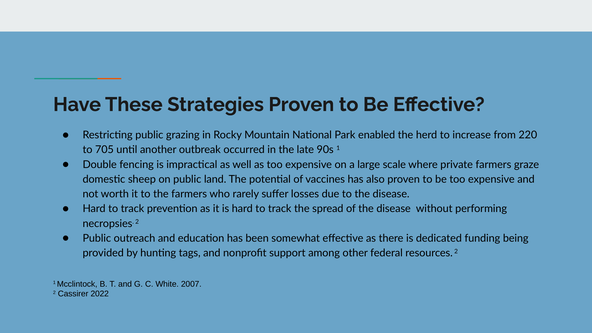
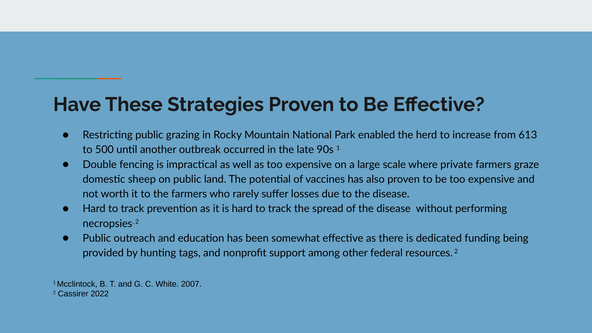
220: 220 -> 613
705: 705 -> 500
